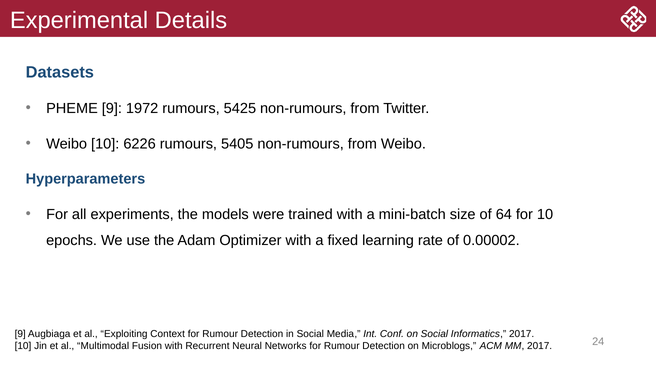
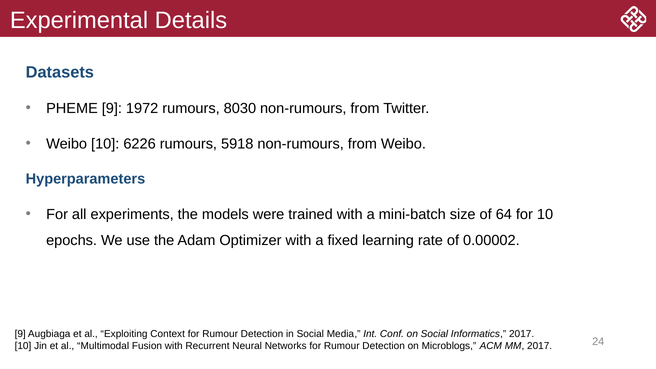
5425: 5425 -> 8030
5405: 5405 -> 5918
